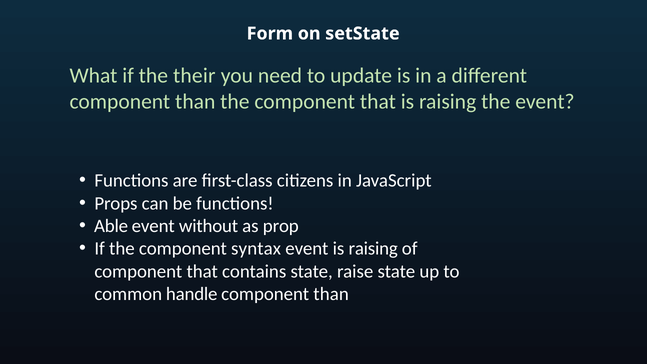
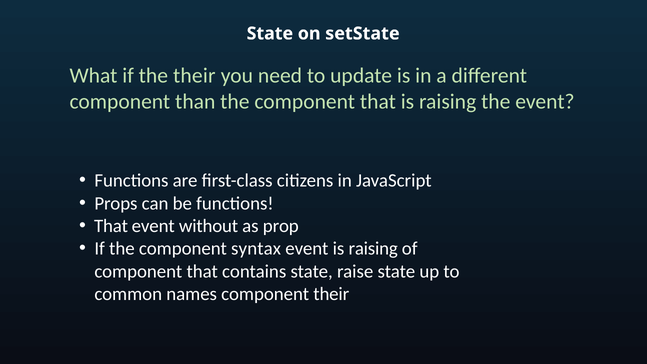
Form at (270, 34): Form -> State
Able at (111, 226): Able -> That
handle: handle -> names
than at (331, 294): than -> their
